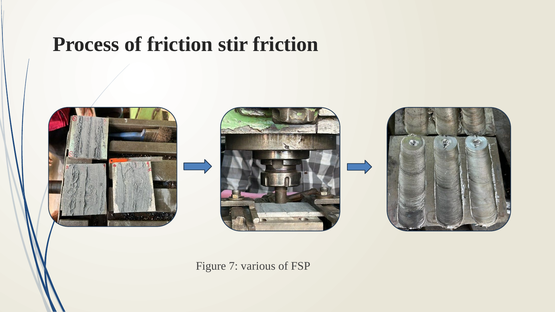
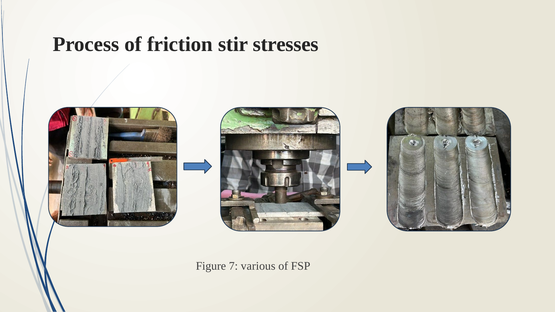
stir friction: friction -> stresses
